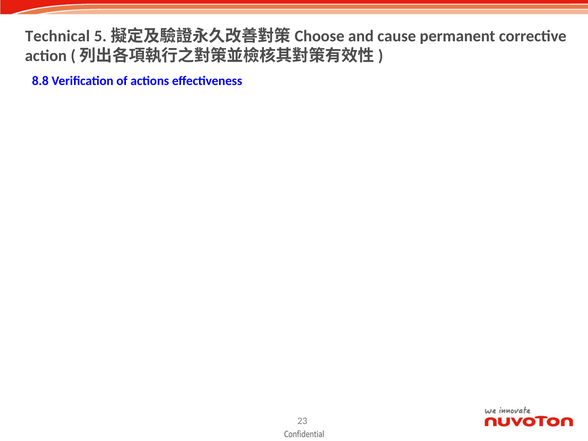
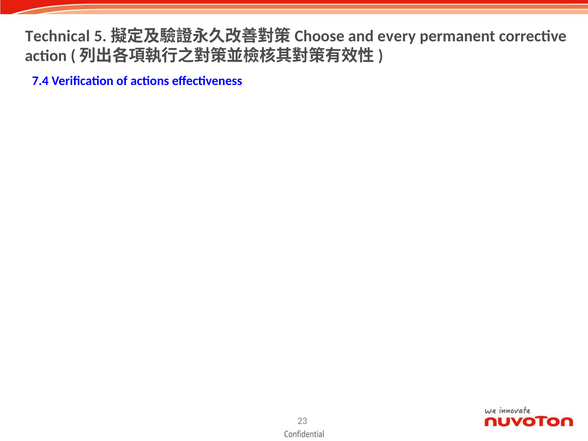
cause: cause -> every
8.8: 8.8 -> 7.4
